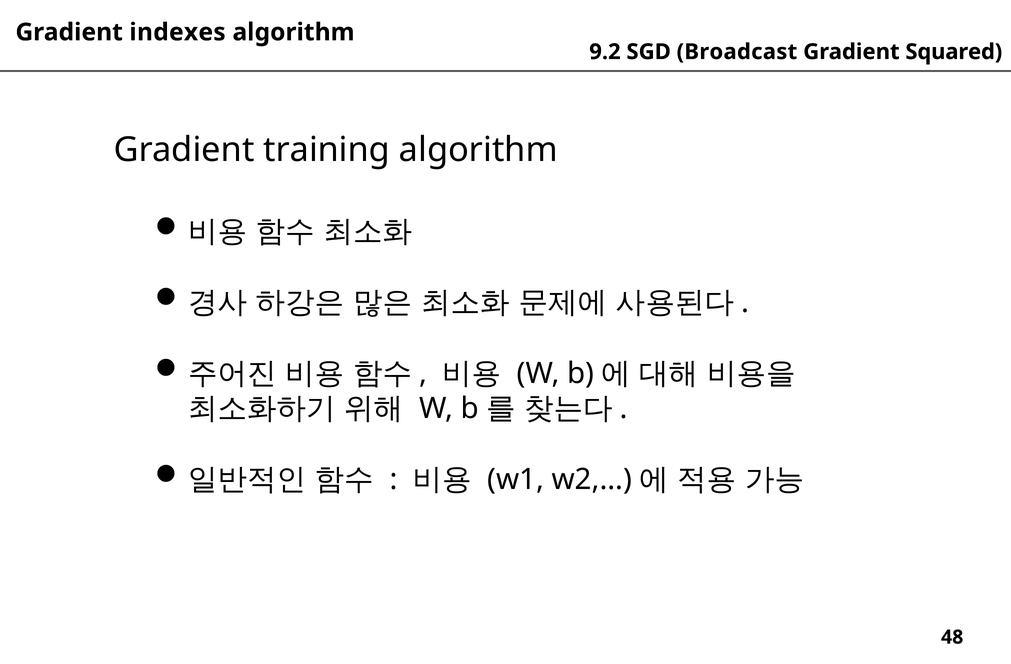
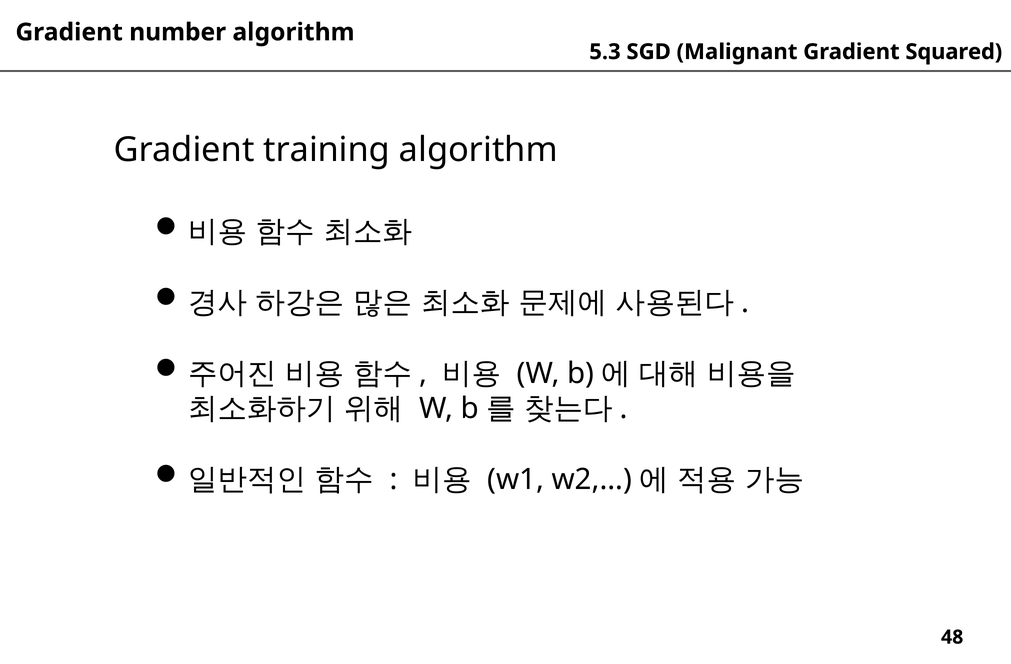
indexes: indexes -> number
9.2: 9.2 -> 5.3
Broadcast: Broadcast -> Malignant
